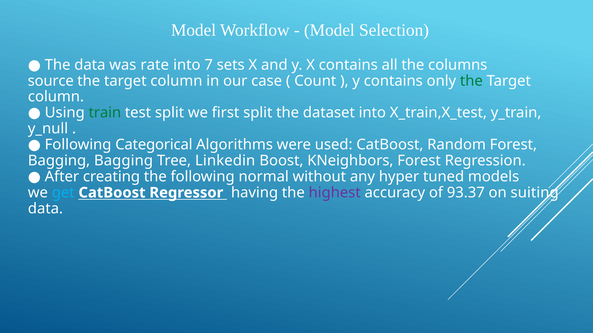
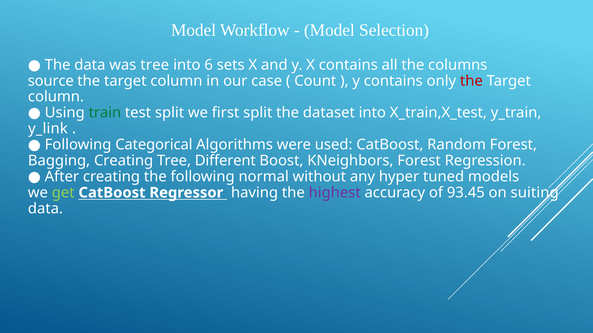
was rate: rate -> tree
7: 7 -> 6
the at (471, 81) colour: green -> red
y_null: y_null -> y_link
Bagging Bagging: Bagging -> Creating
Linkedin: Linkedin -> Different
get colour: light blue -> light green
93.37: 93.37 -> 93.45
